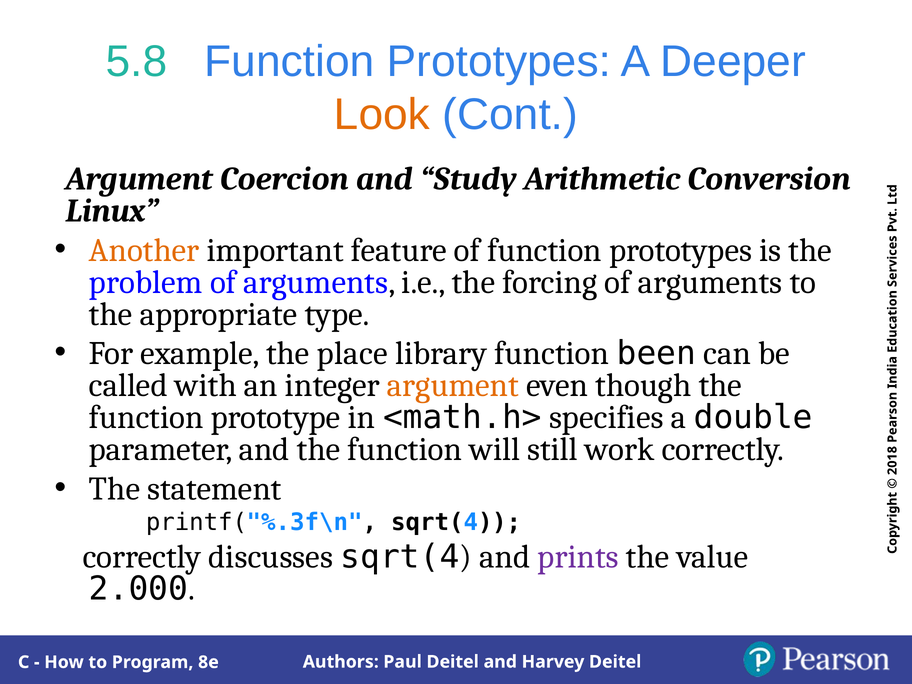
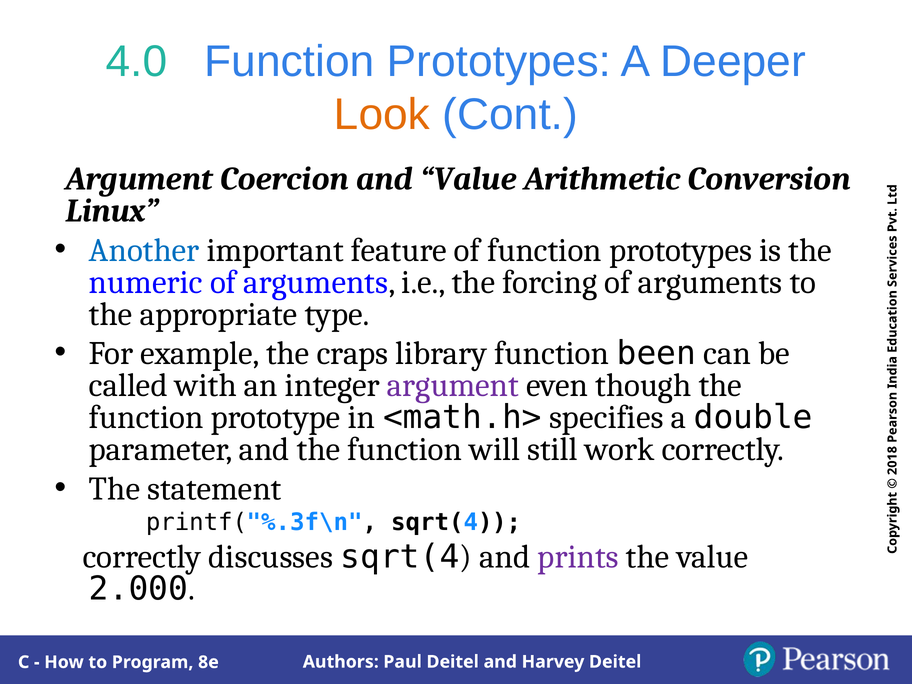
5.8: 5.8 -> 4.0
and Study: Study -> Value
Another colour: orange -> blue
problem: problem -> numeric
place: place -> craps
argument at (453, 385) colour: orange -> purple
